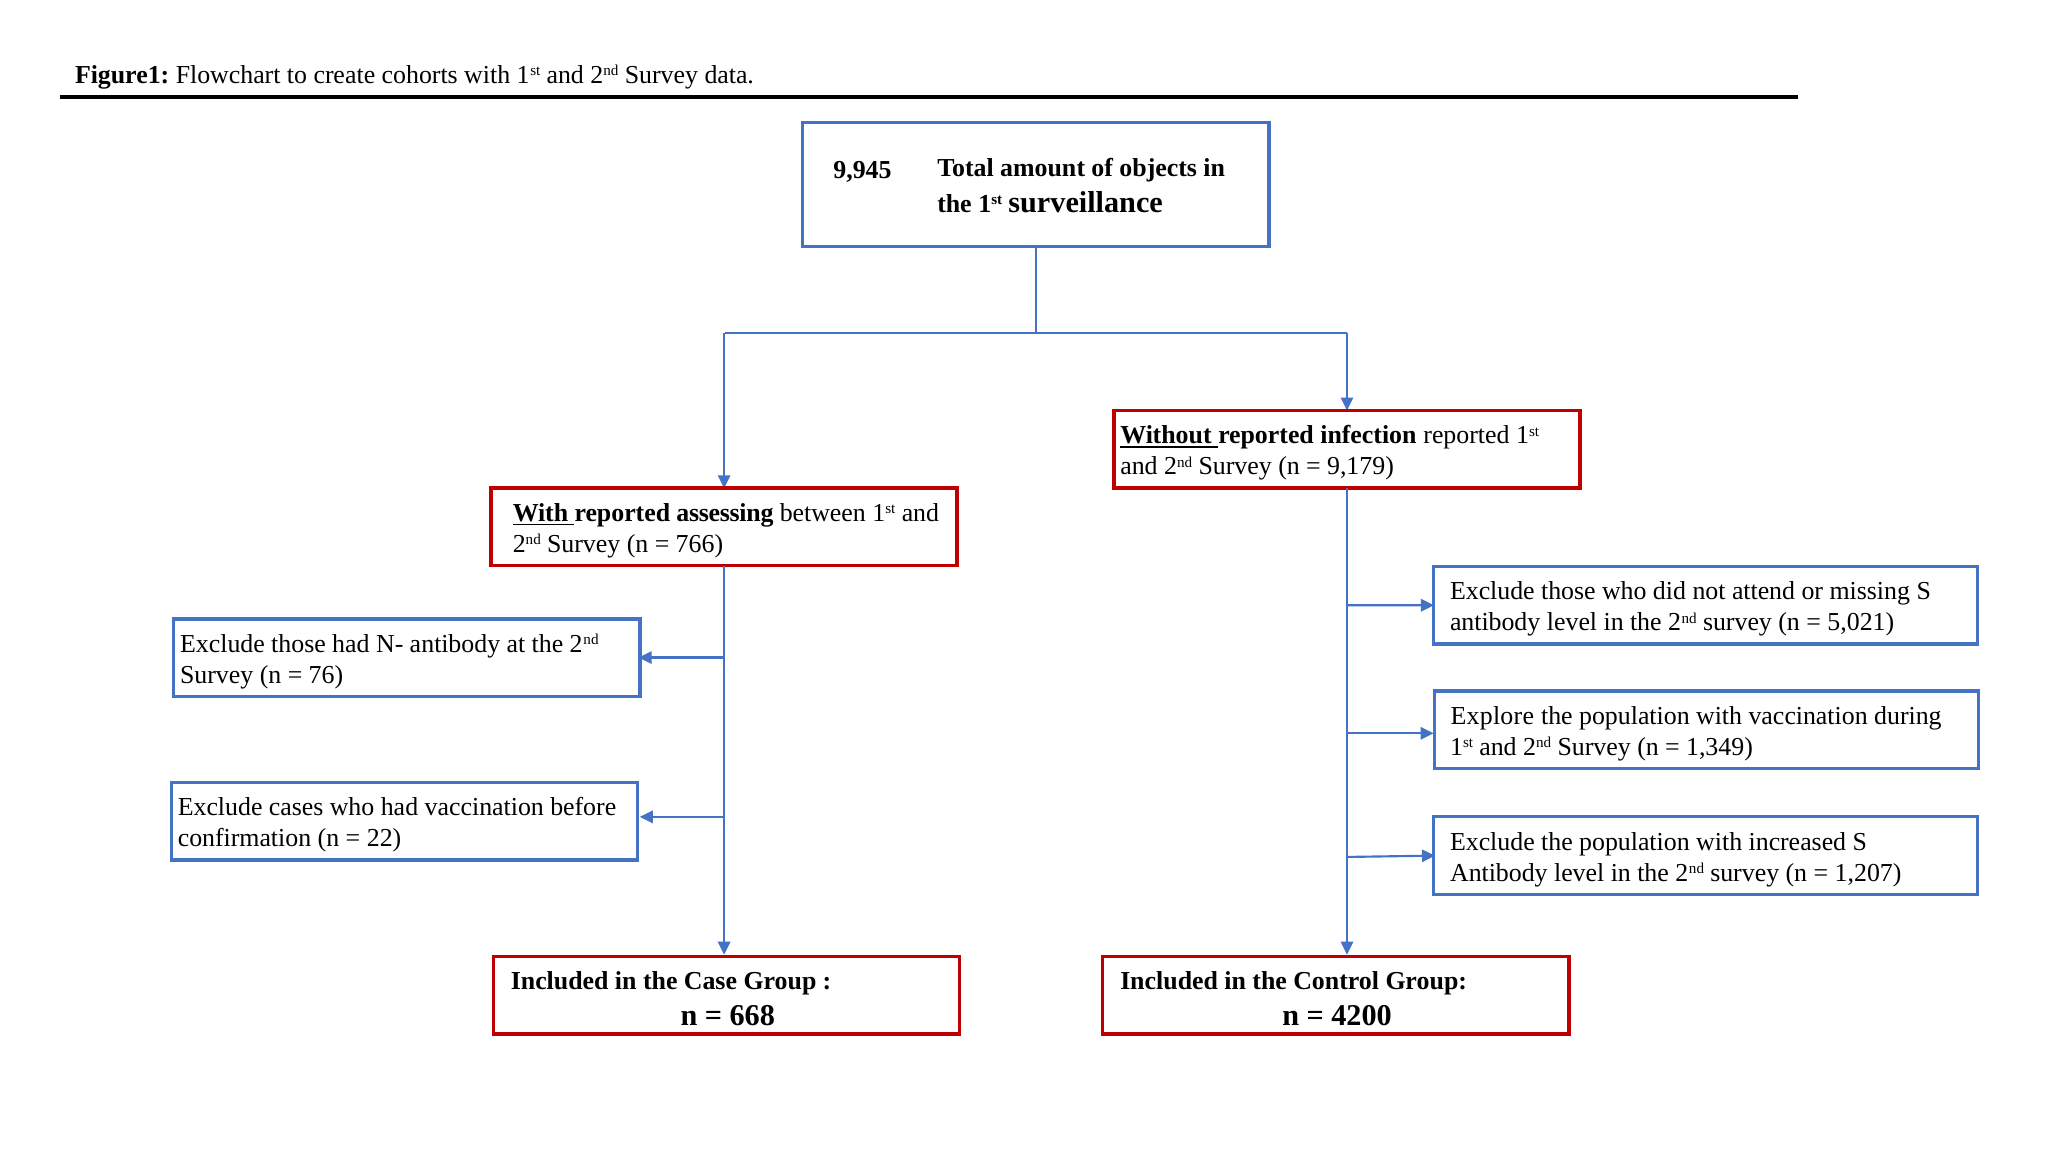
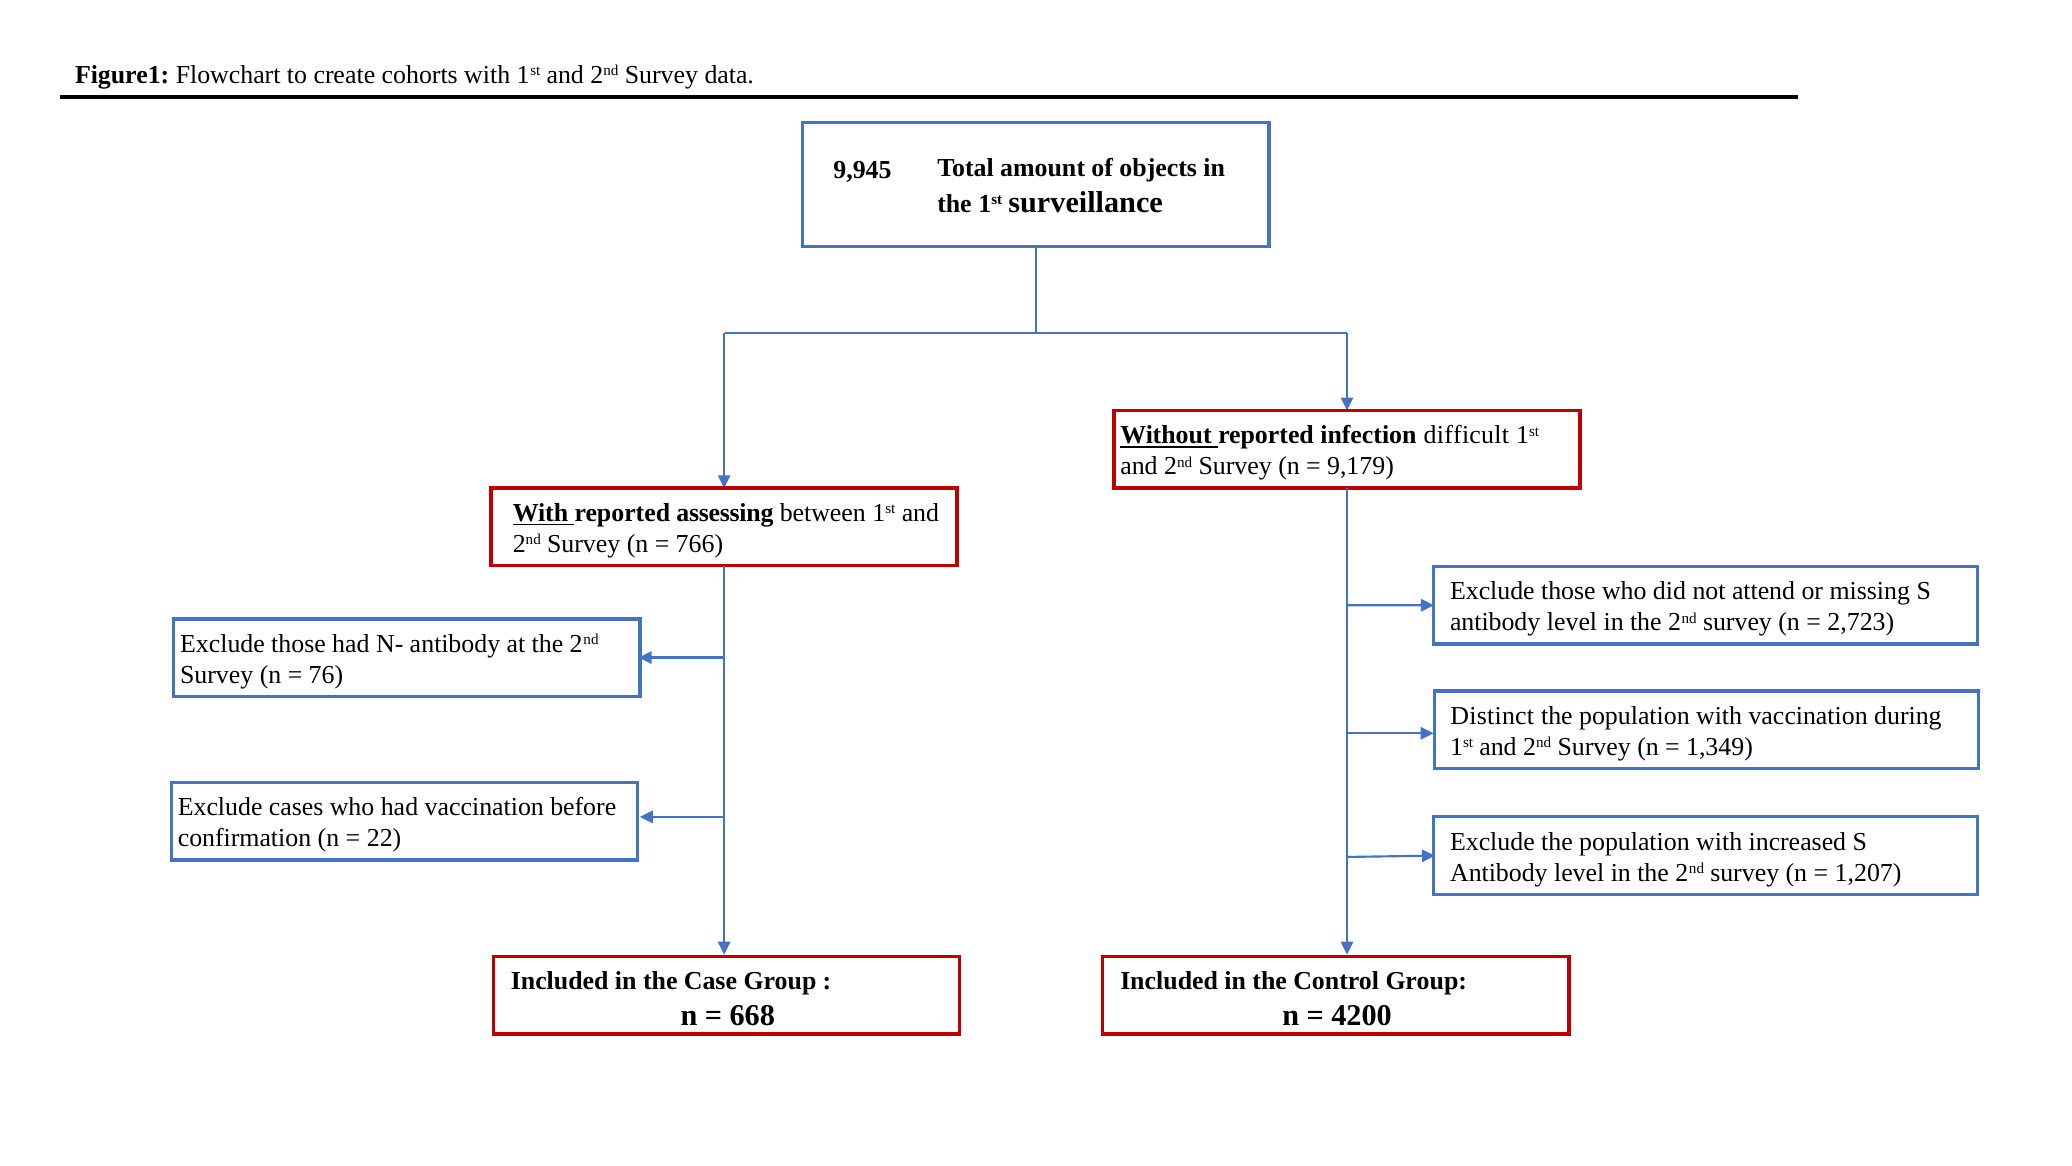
infection reported: reported -> difficult
5,021: 5,021 -> 2,723
Explore: Explore -> Distinct
